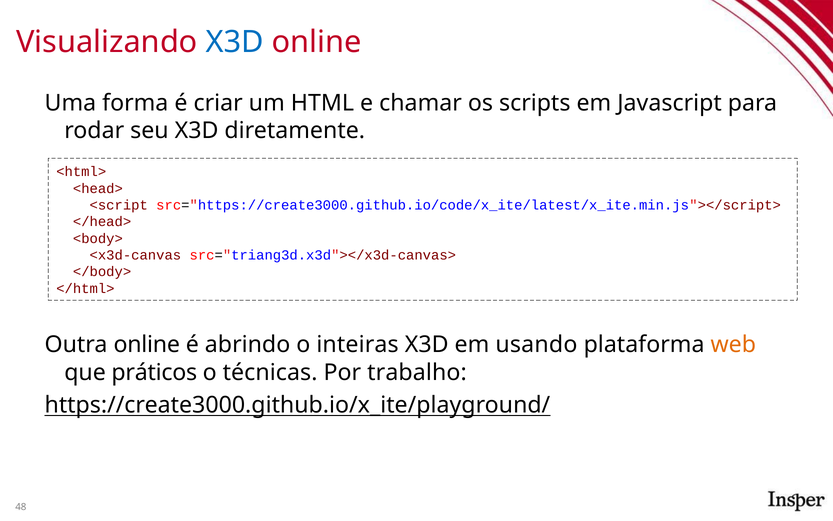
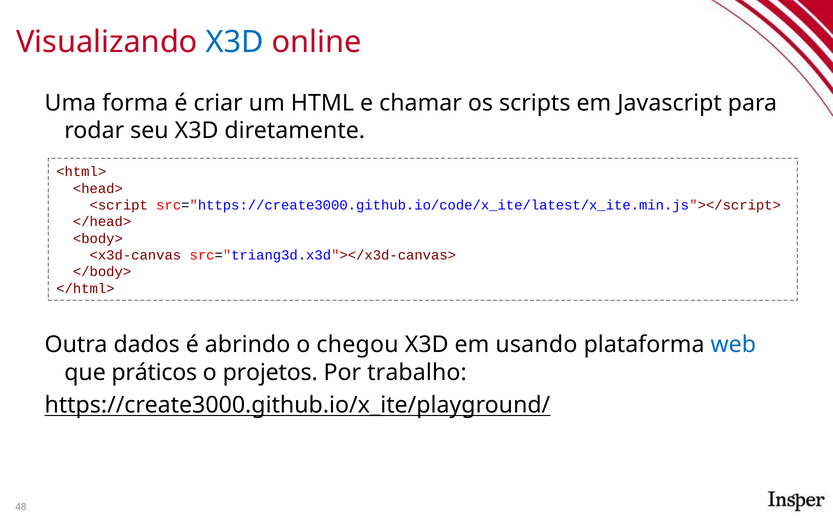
Outra online: online -> dados
inteiras: inteiras -> chegou
web colour: orange -> blue
técnicas: técnicas -> projetos
